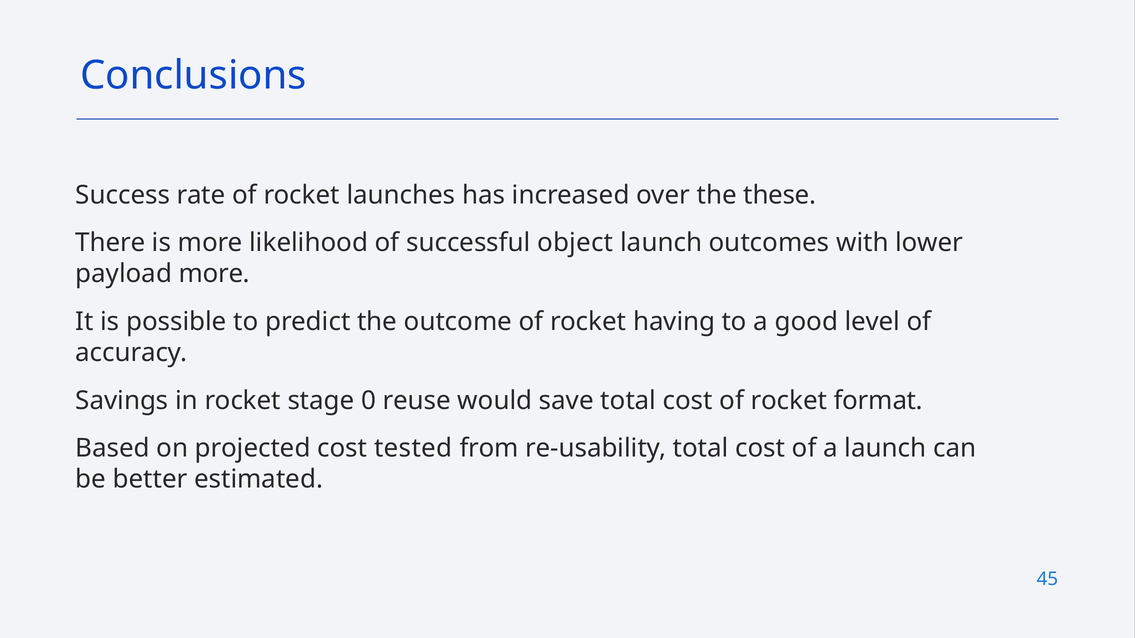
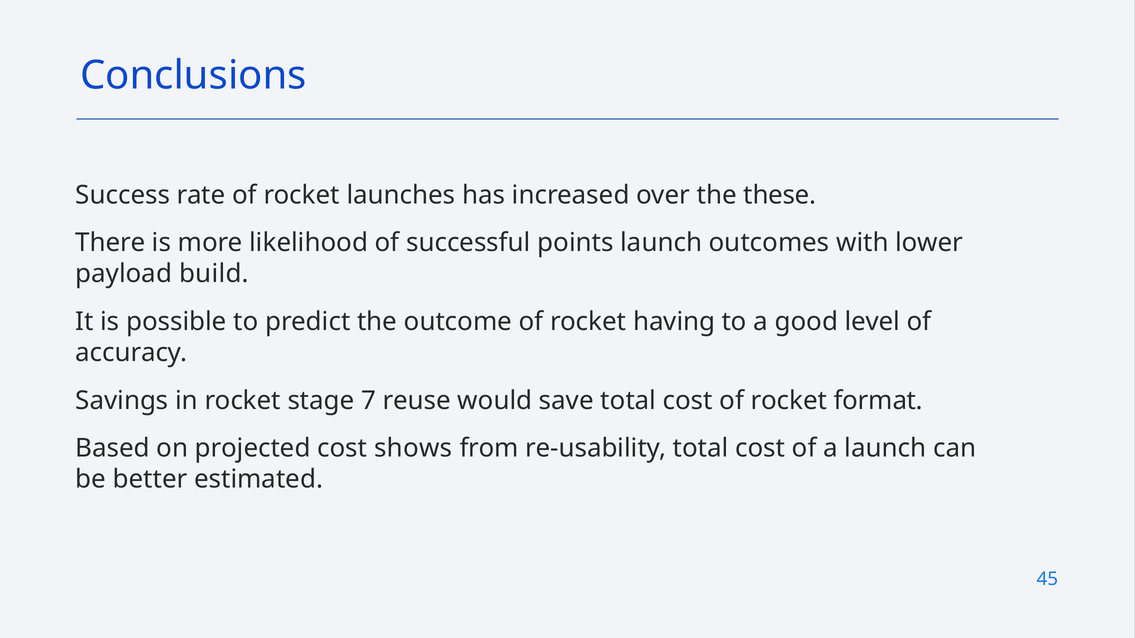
object: object -> points
payload more: more -> build
0: 0 -> 7
tested: tested -> shows
